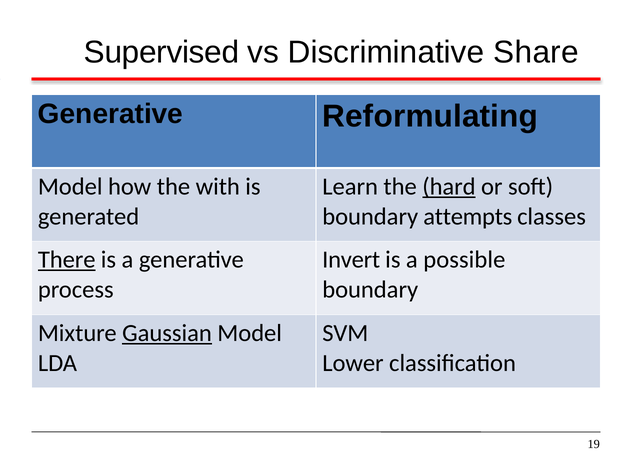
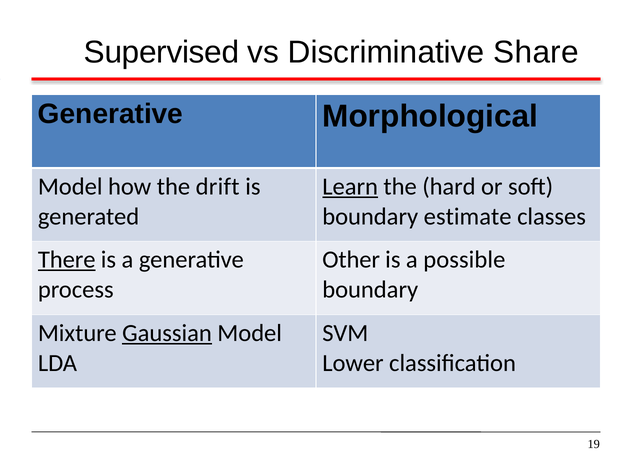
Reformulating: Reformulating -> Morphological
with: with -> drift
Learn underline: none -> present
hard underline: present -> none
attempts: attempts -> estimate
Invert: Invert -> Other
